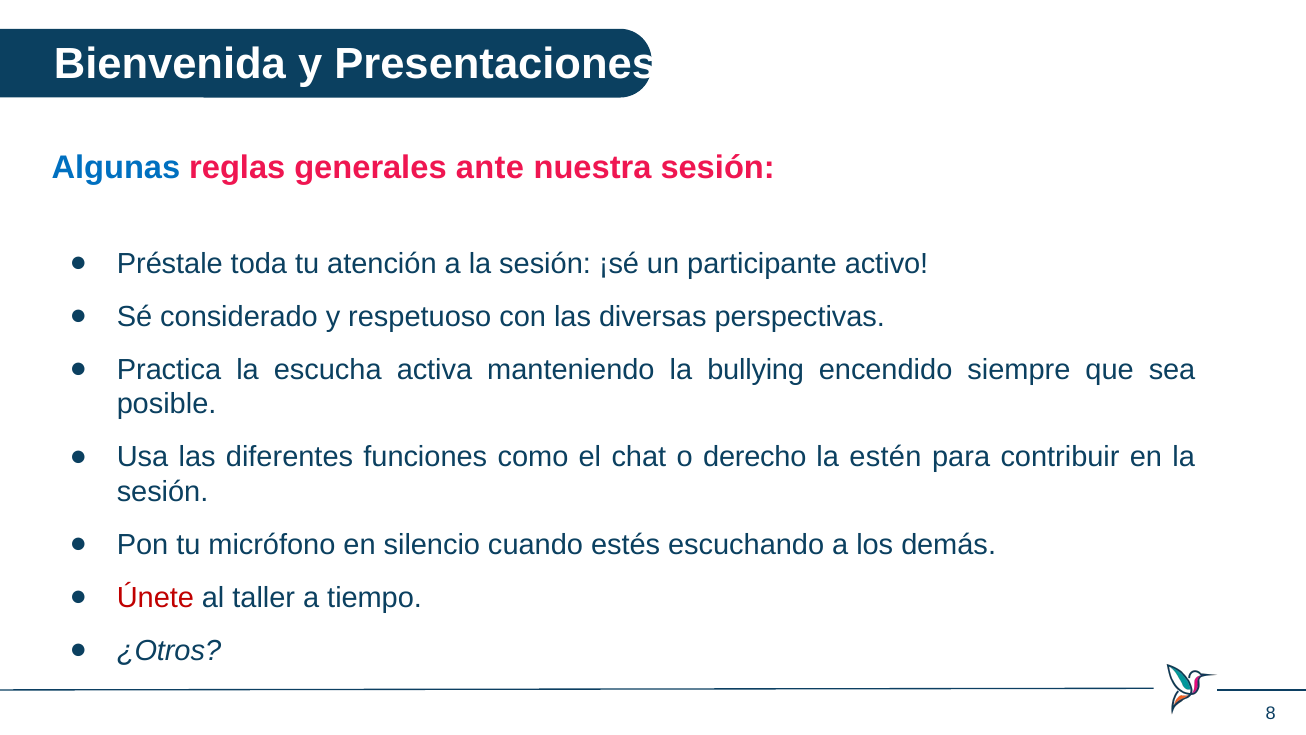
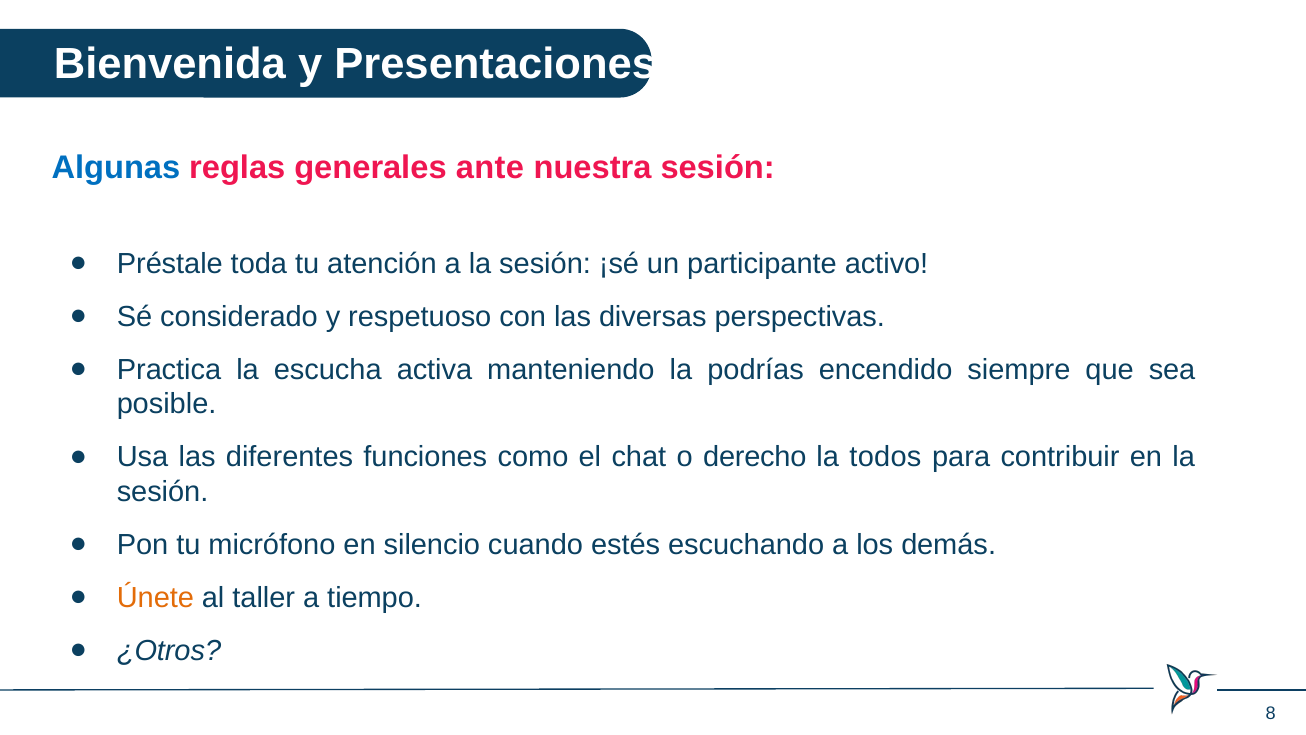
bullying: bullying -> podrías
estén: estén -> todos
Únete colour: red -> orange
